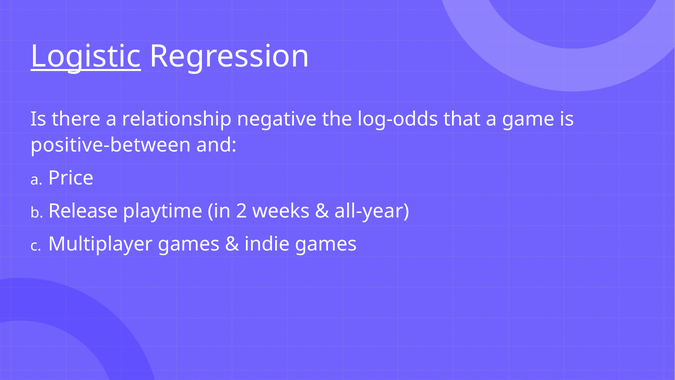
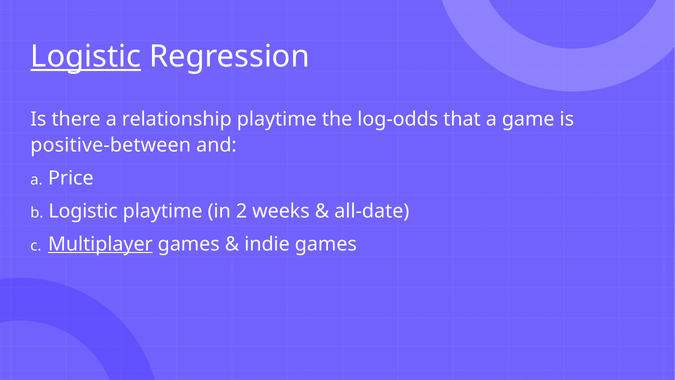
relationship negative: negative -> playtime
Release at (83, 211): Release -> Logistic
all-year: all-year -> all-date
Multiplayer underline: none -> present
